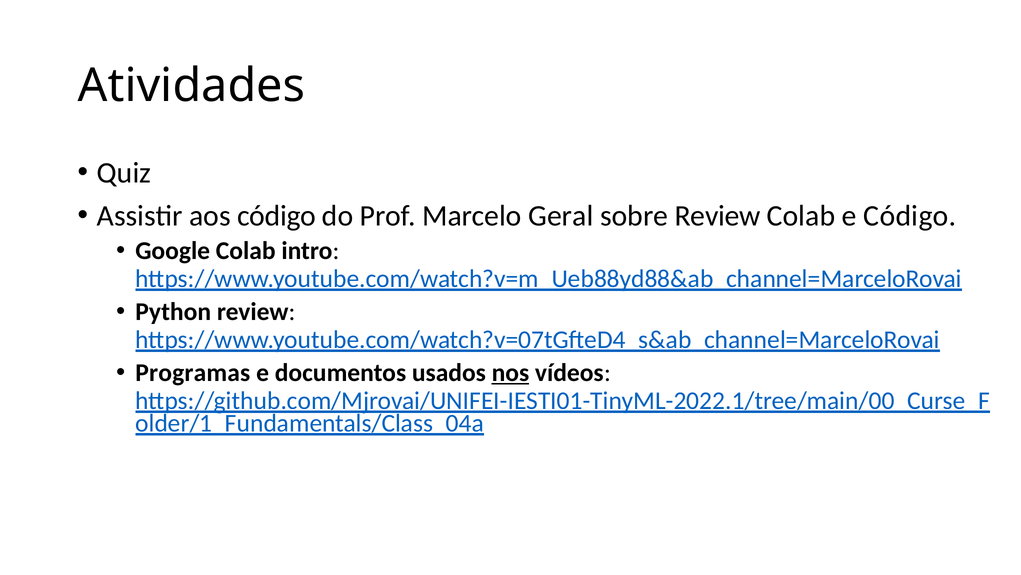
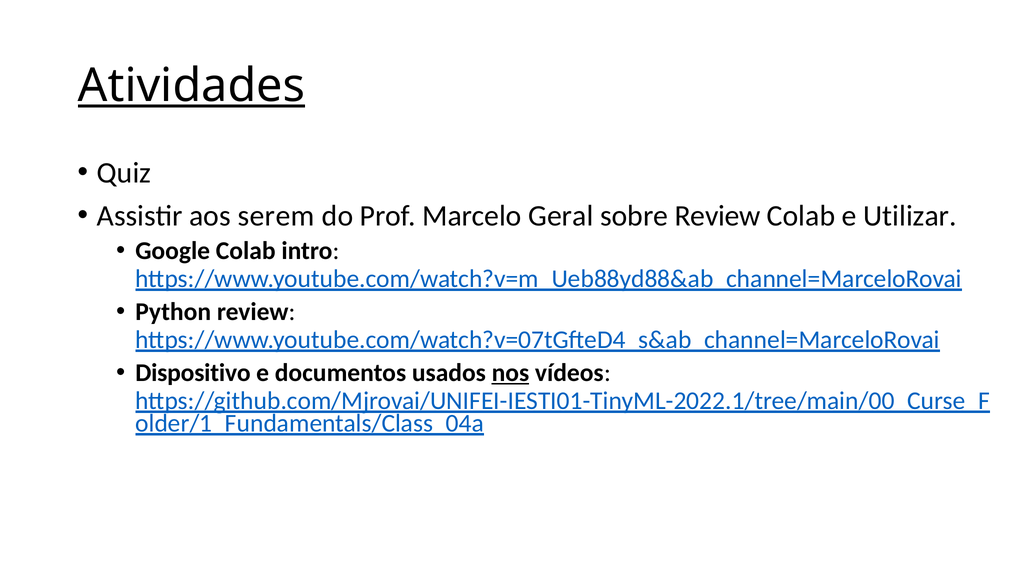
Atividades underline: none -> present
aos código: código -> serem
e Código: Código -> Utilizar
Programas: Programas -> Dispositivo
